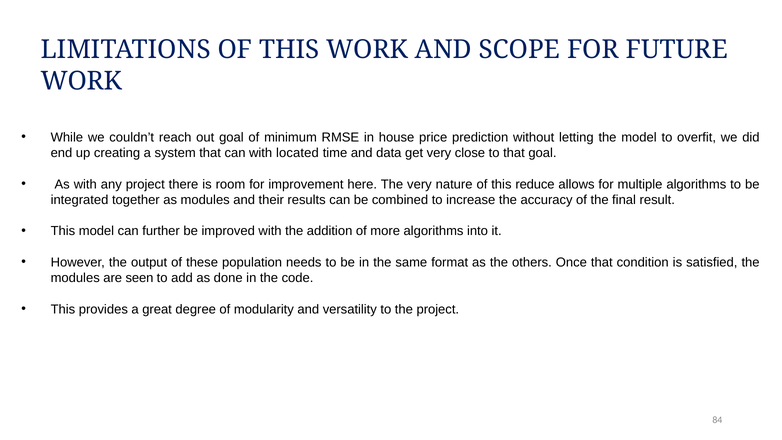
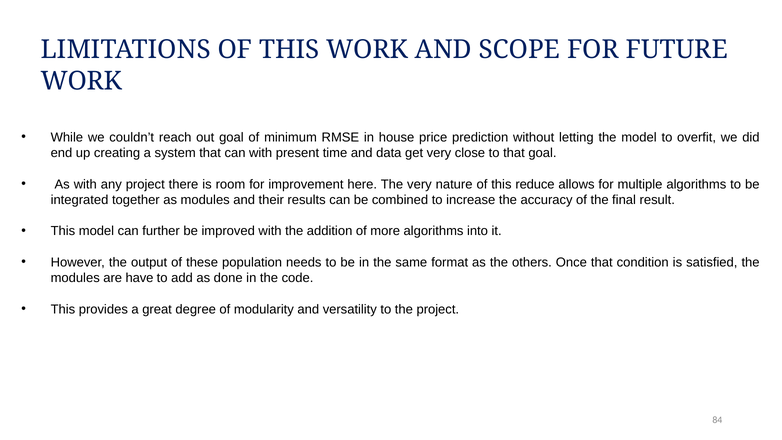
located: located -> present
seen: seen -> have
